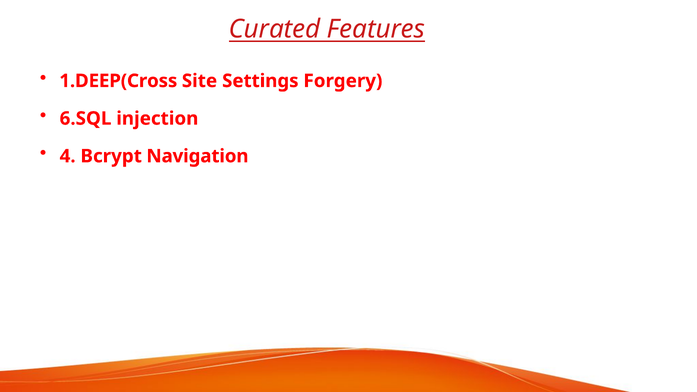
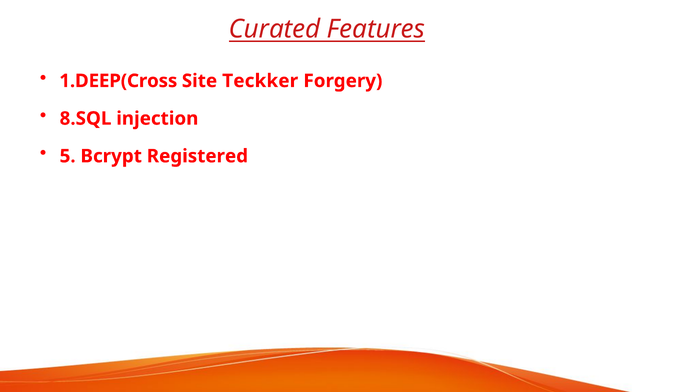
Settings: Settings -> Teckker
6.SQL: 6.SQL -> 8.SQL
4: 4 -> 5
Navigation: Navigation -> Registered
